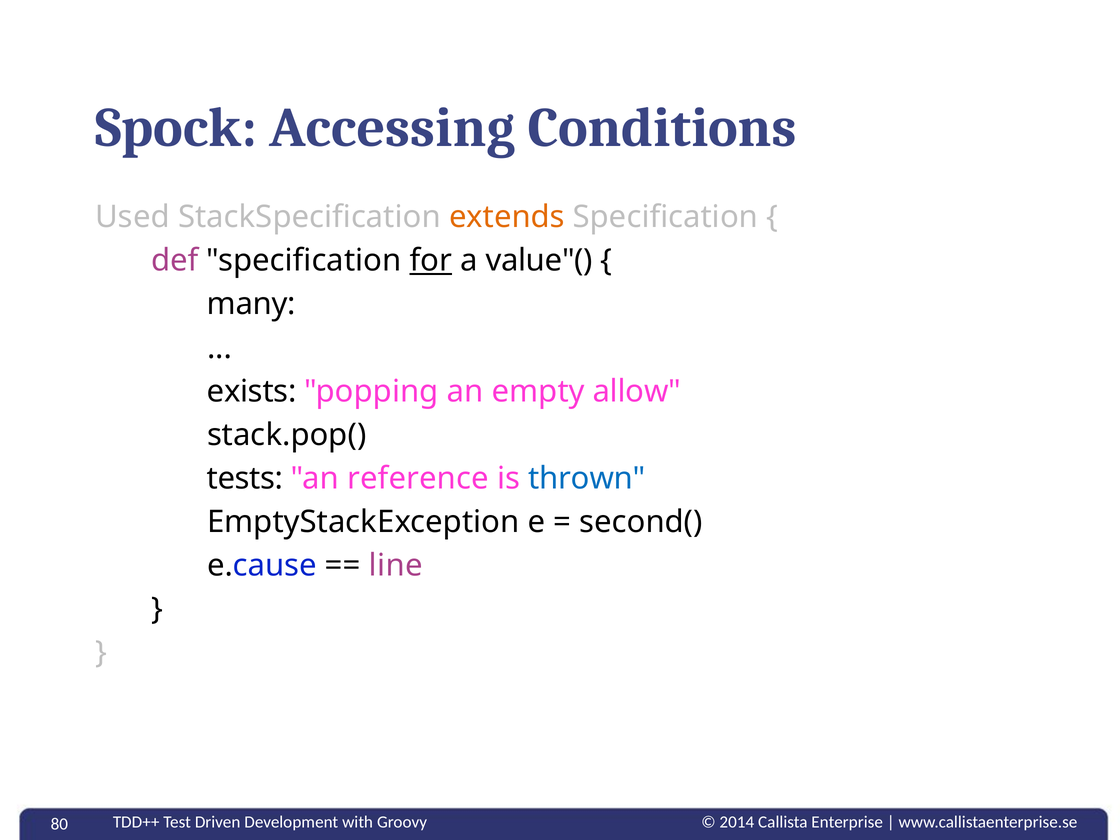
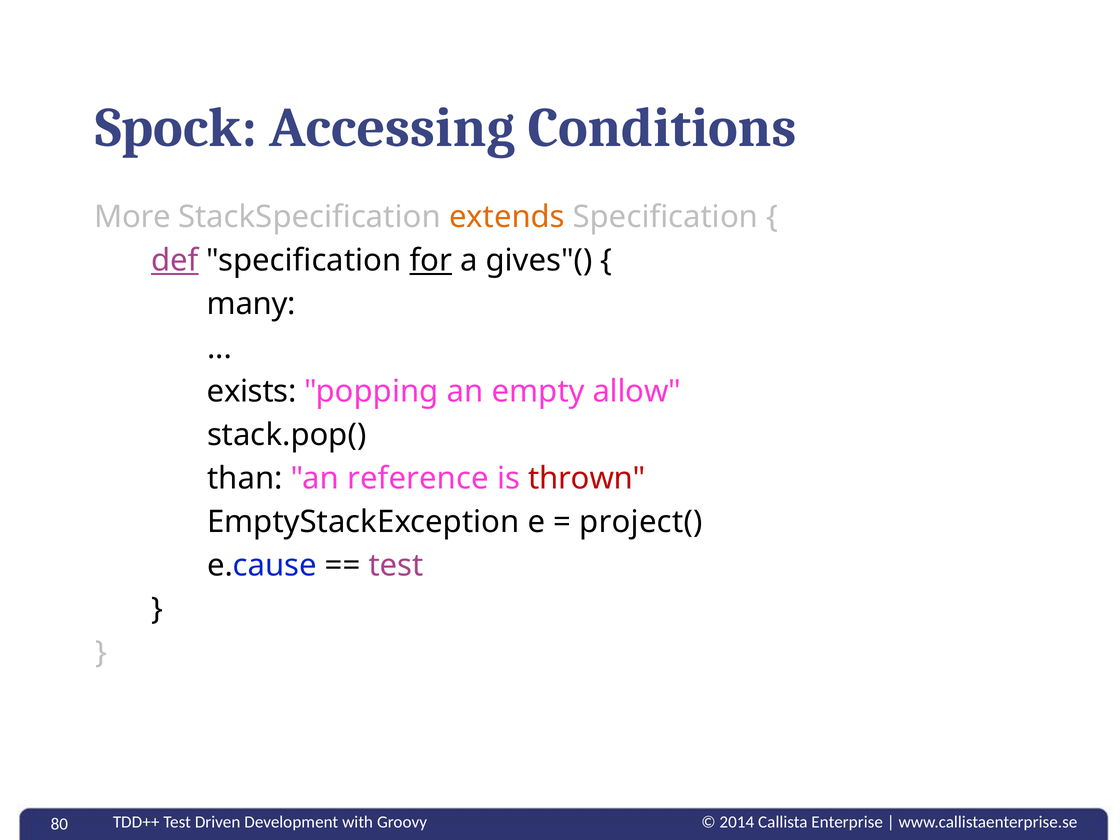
Used: Used -> More
def underline: none -> present
value"(: value"( -> gives"(
tests: tests -> than
thrown colour: blue -> red
second(: second( -> project(
line at (396, 566): line -> test
